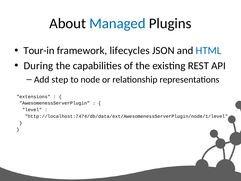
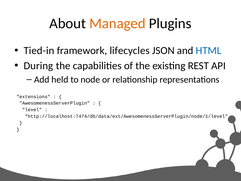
Managed colour: blue -> orange
Tour-in: Tour-in -> Tied-in
step: step -> held
